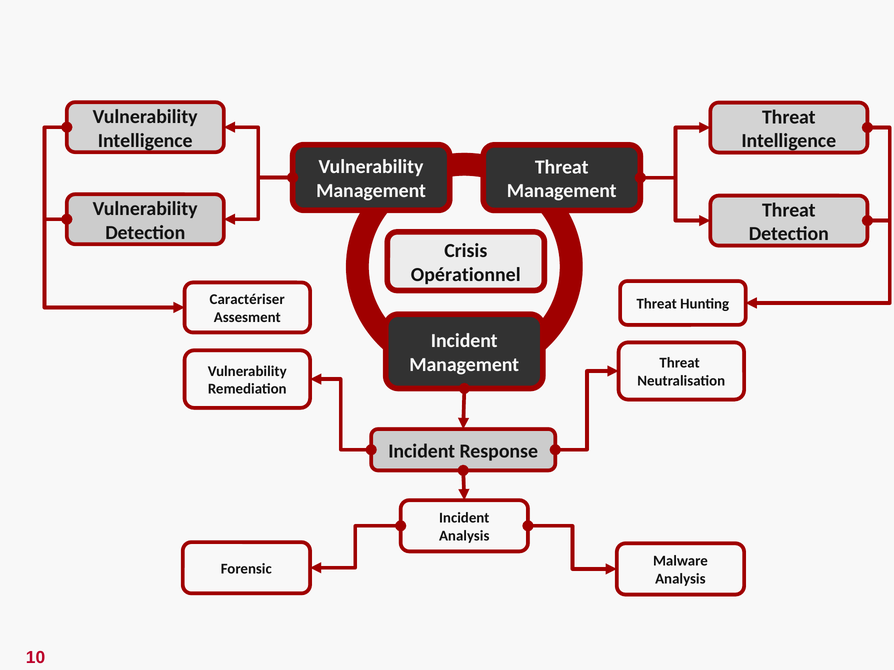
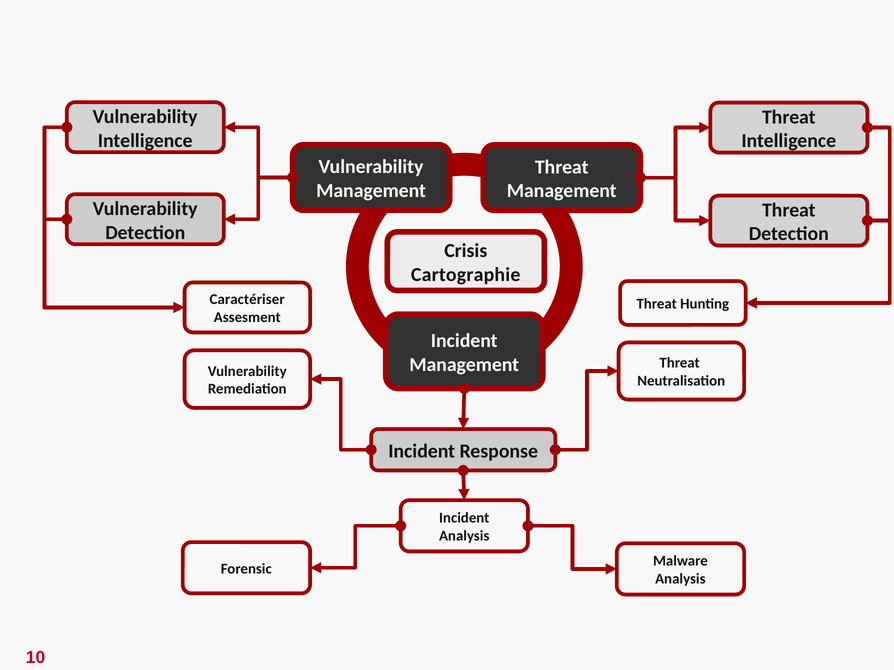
Opérationnel: Opérationnel -> Cartographie
